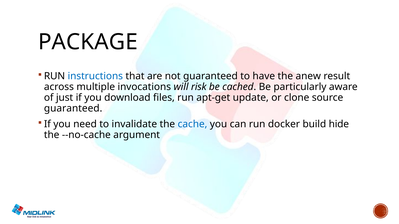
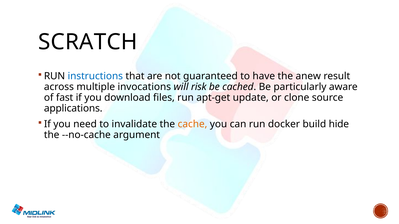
PACKAGE: PACKAGE -> SCRATCH
just: just -> fast
guaranteed at (73, 109): guaranteed -> applications
cache colour: blue -> orange
